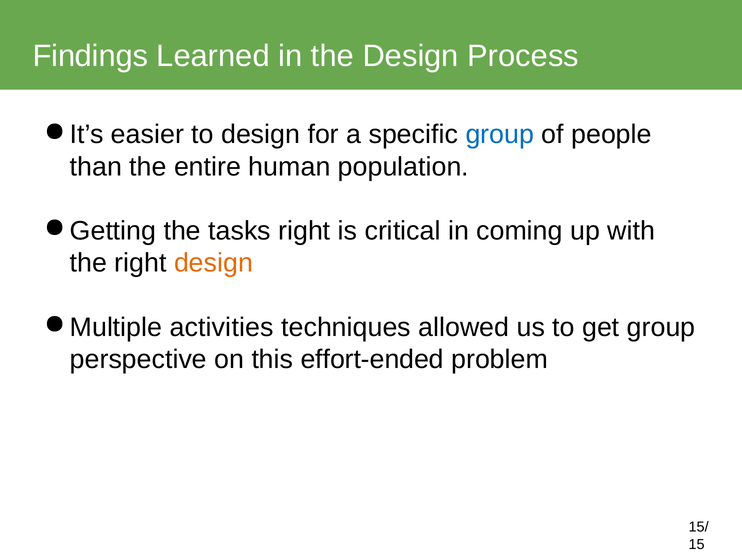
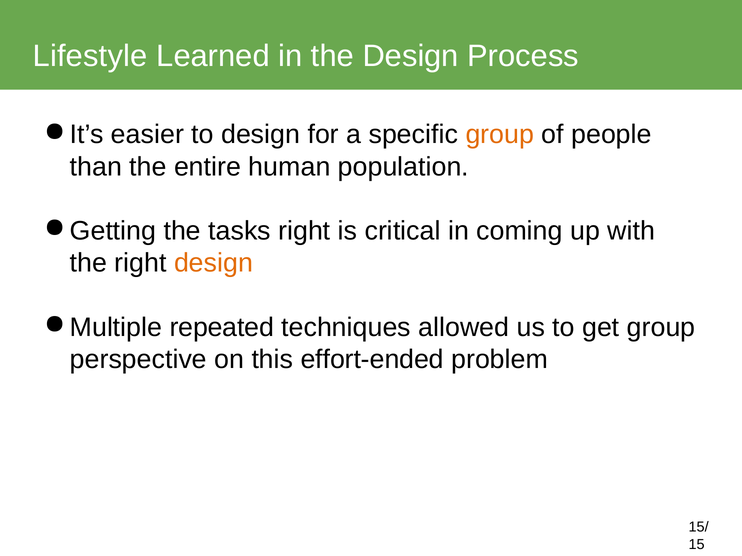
Findings: Findings -> Lifestyle
group at (500, 135) colour: blue -> orange
activities: activities -> repeated
